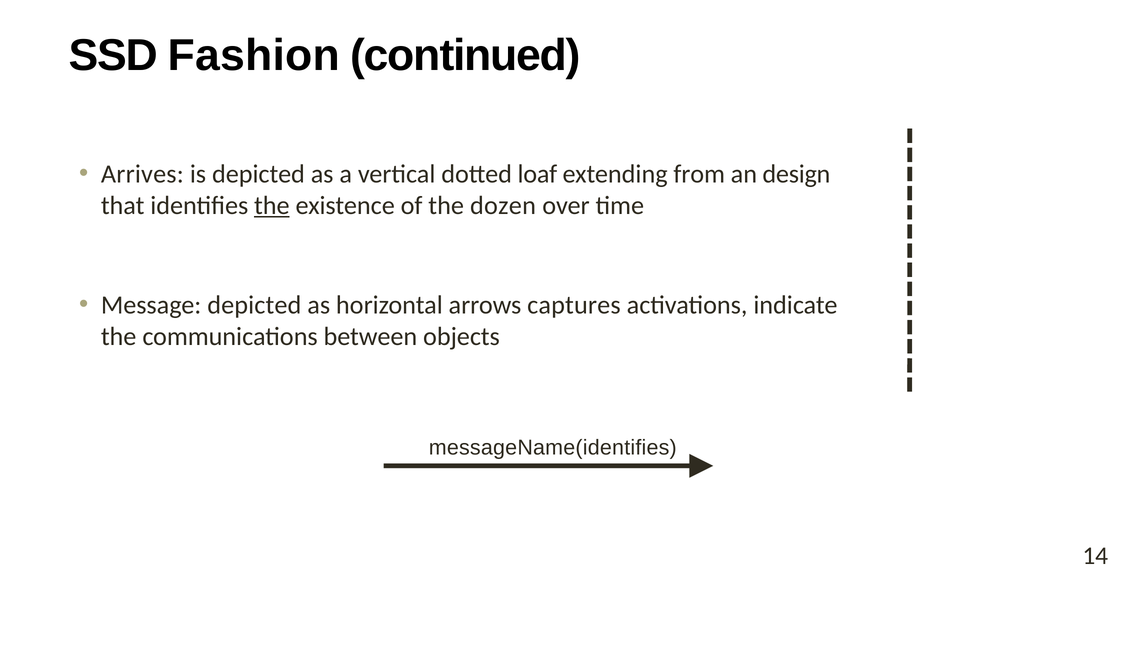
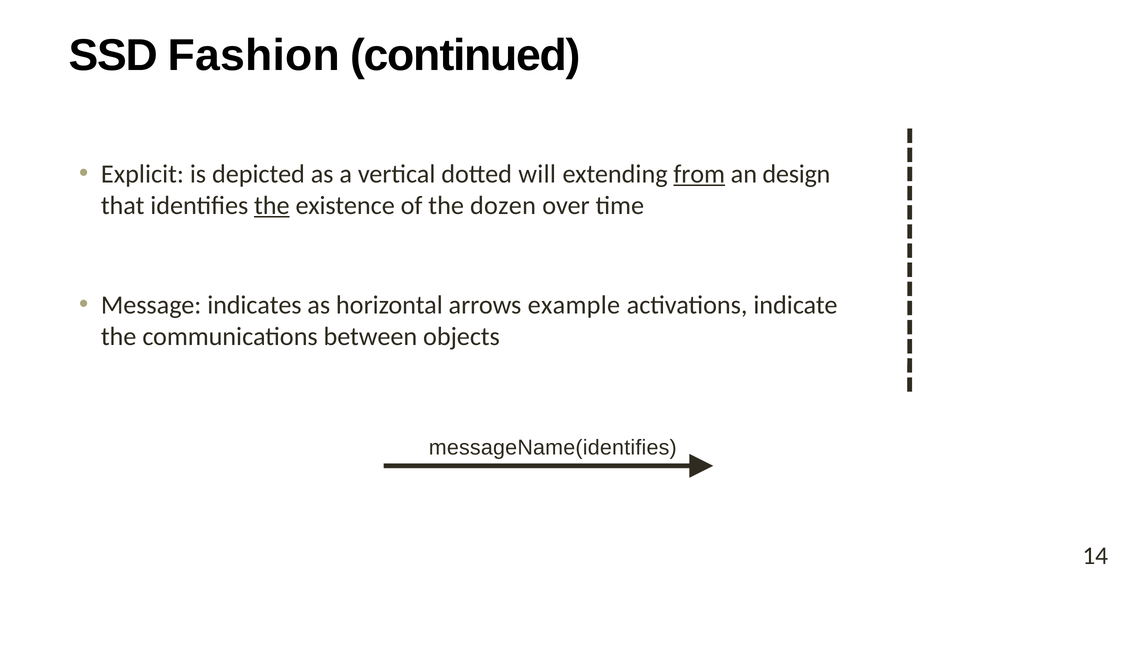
Arrives: Arrives -> Explicit
loaf: loaf -> will
from underline: none -> present
Message depicted: depicted -> indicates
captures: captures -> example
